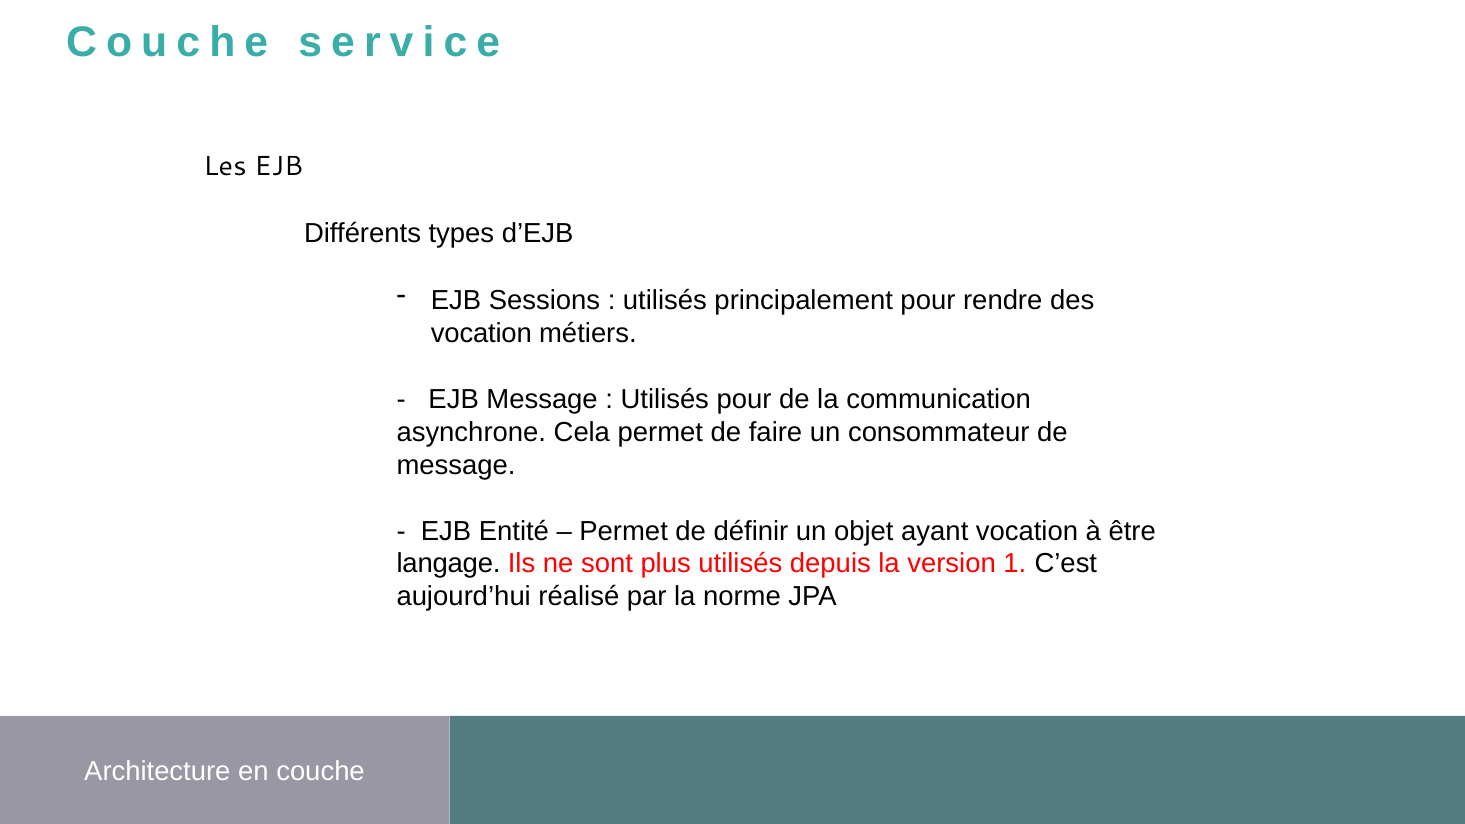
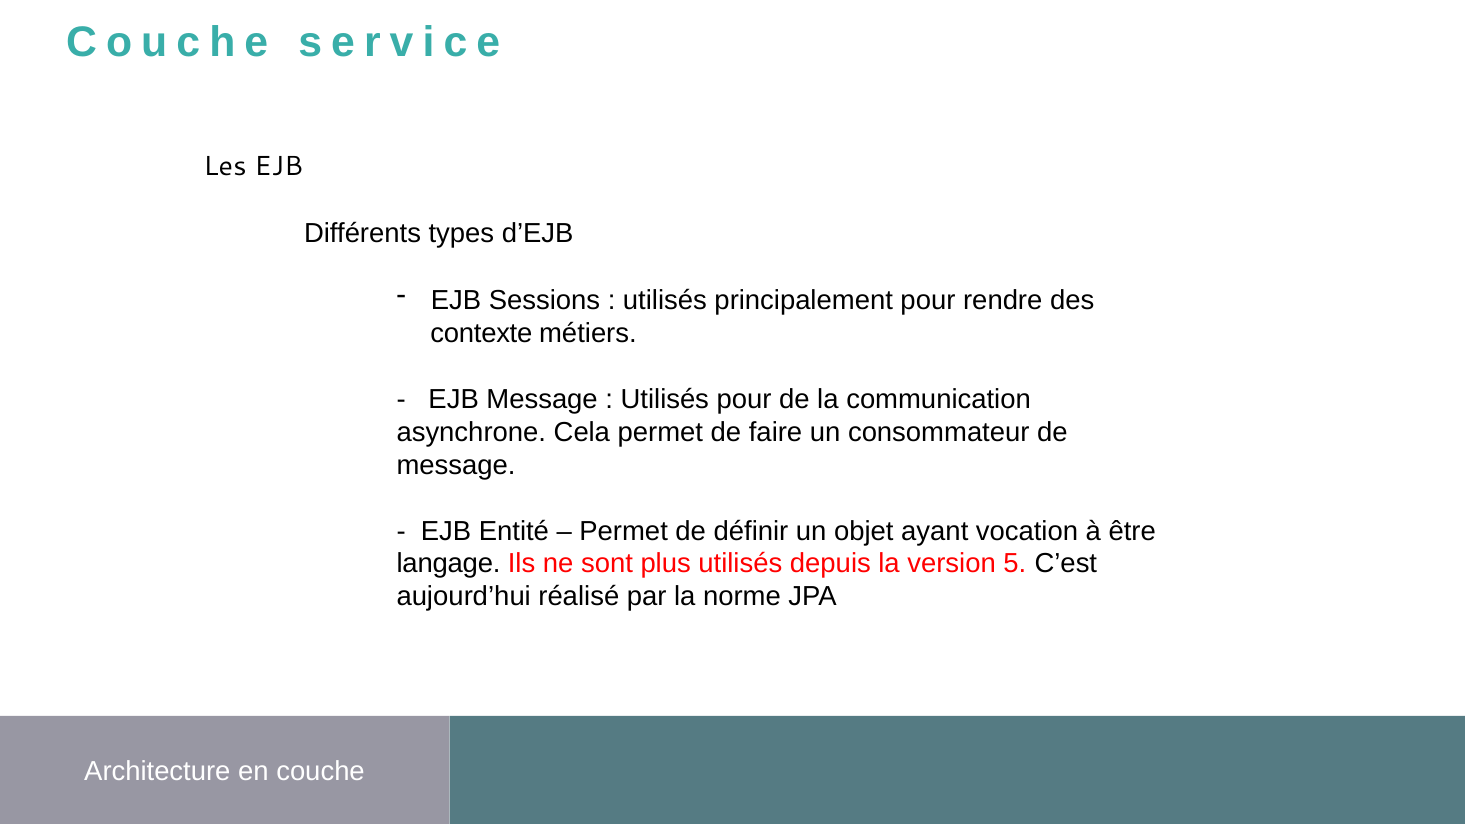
vocation at (481, 333): vocation -> contexte
1: 1 -> 5
